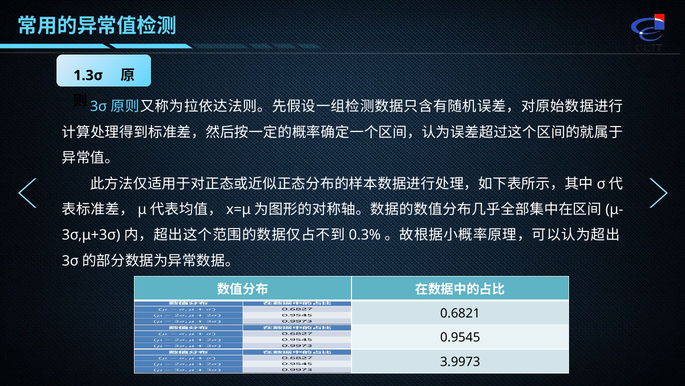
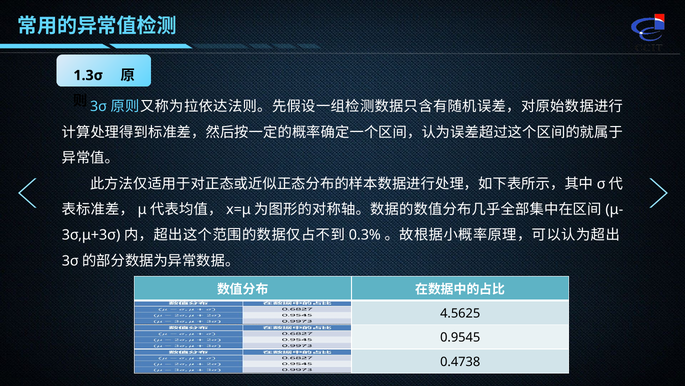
0.6821: 0.6821 -> 4.5625
3.9973: 3.9973 -> 0.4738
